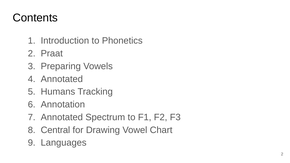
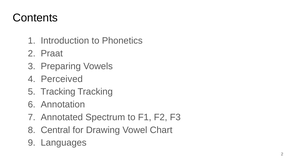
Annotated at (62, 79): Annotated -> Perceived
Humans at (58, 92): Humans -> Tracking
